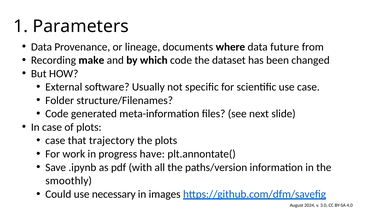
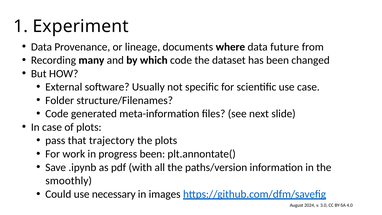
Parameters: Parameters -> Experiment
make: make -> many
case at (55, 140): case -> pass
progress have: have -> been
